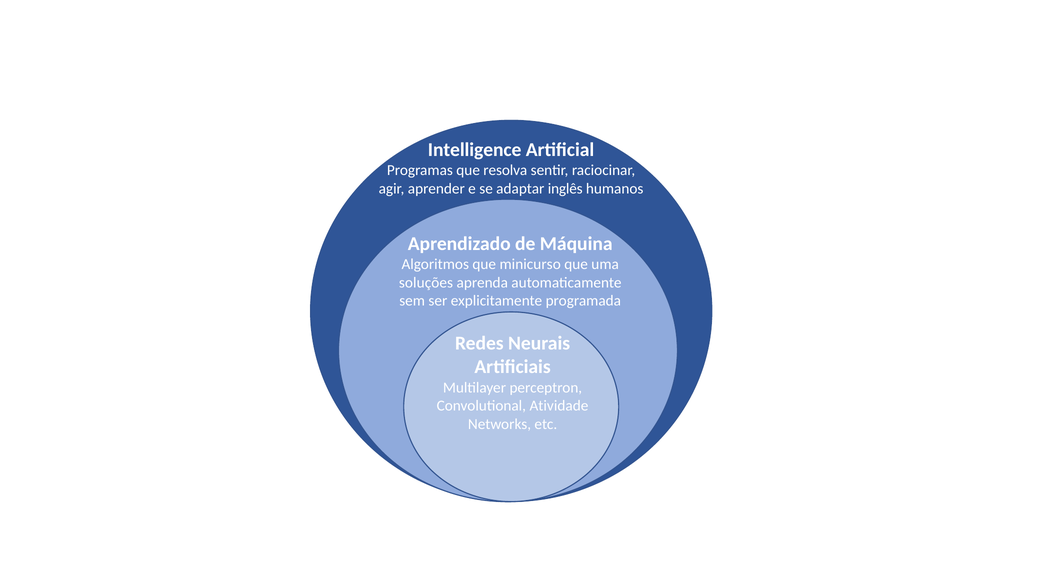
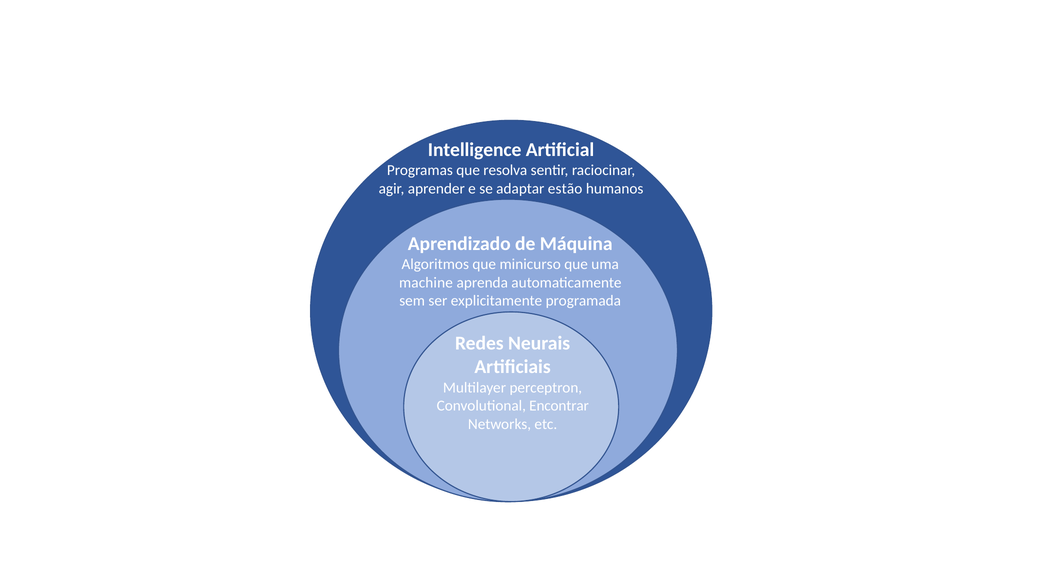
inglês: inglês -> estão
soluções: soluções -> machine
Atividade: Atividade -> Encontrar
